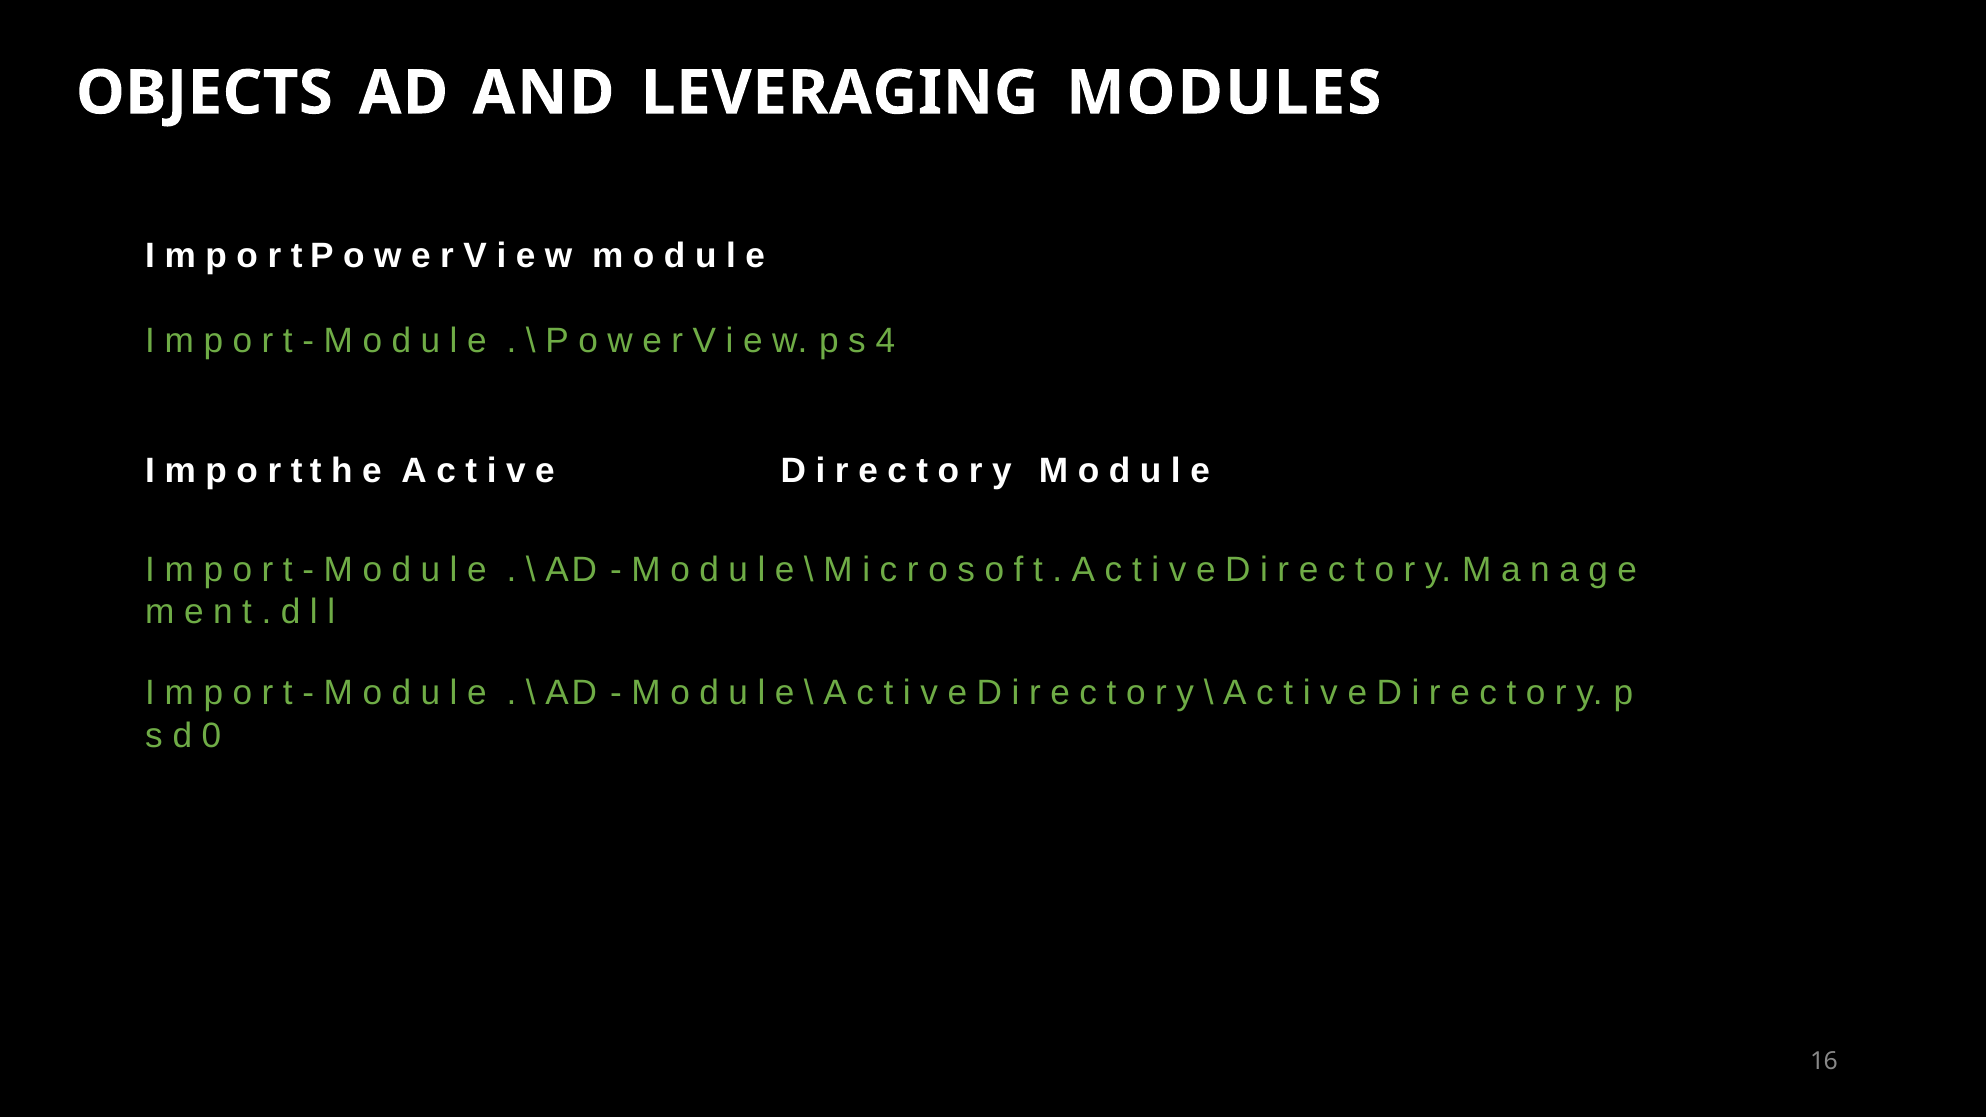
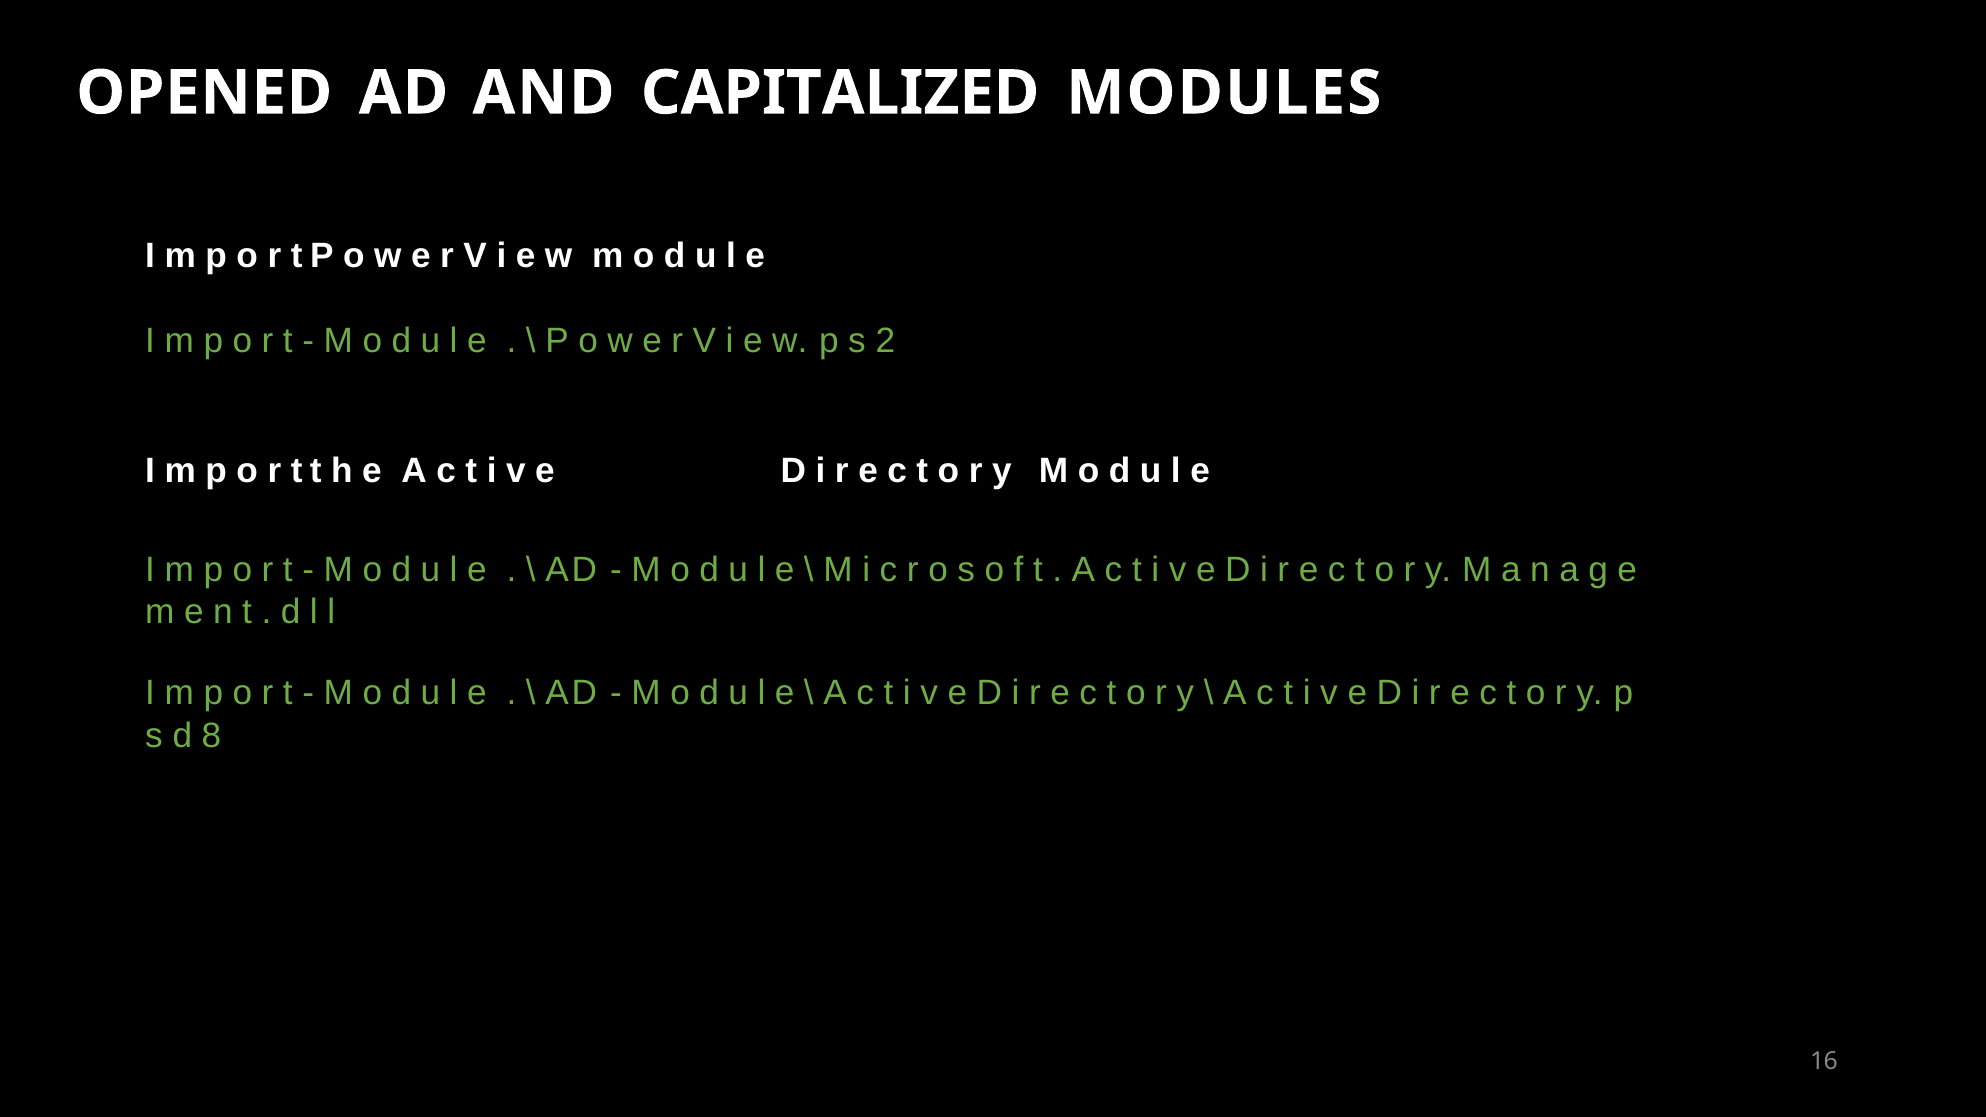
OBJECTS: OBJECTS -> OPENED
LEVERAGING: LEVERAGING -> CAPITALIZED
4: 4 -> 2
0: 0 -> 8
